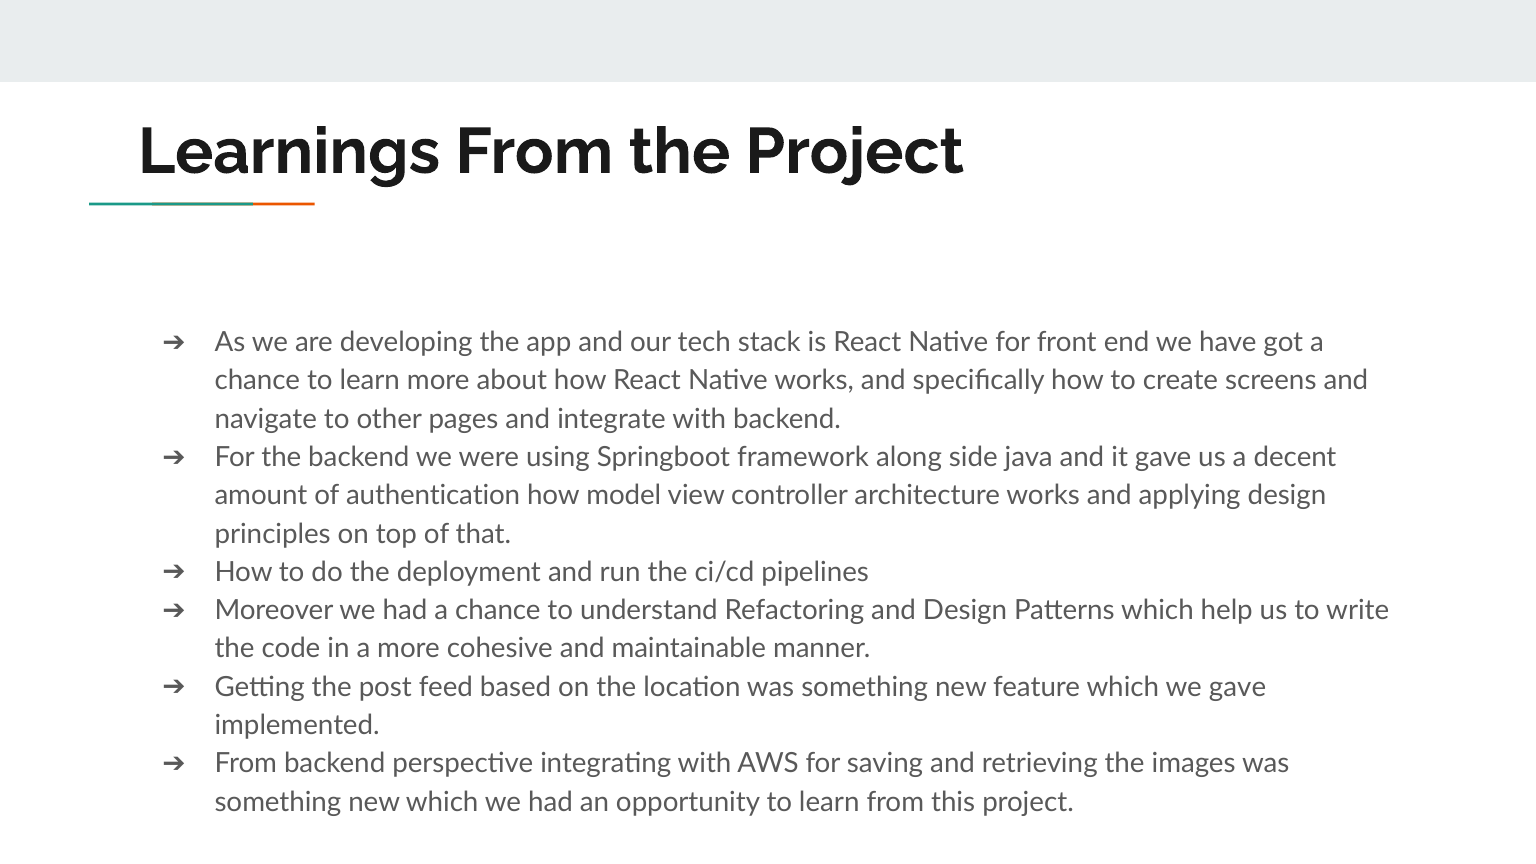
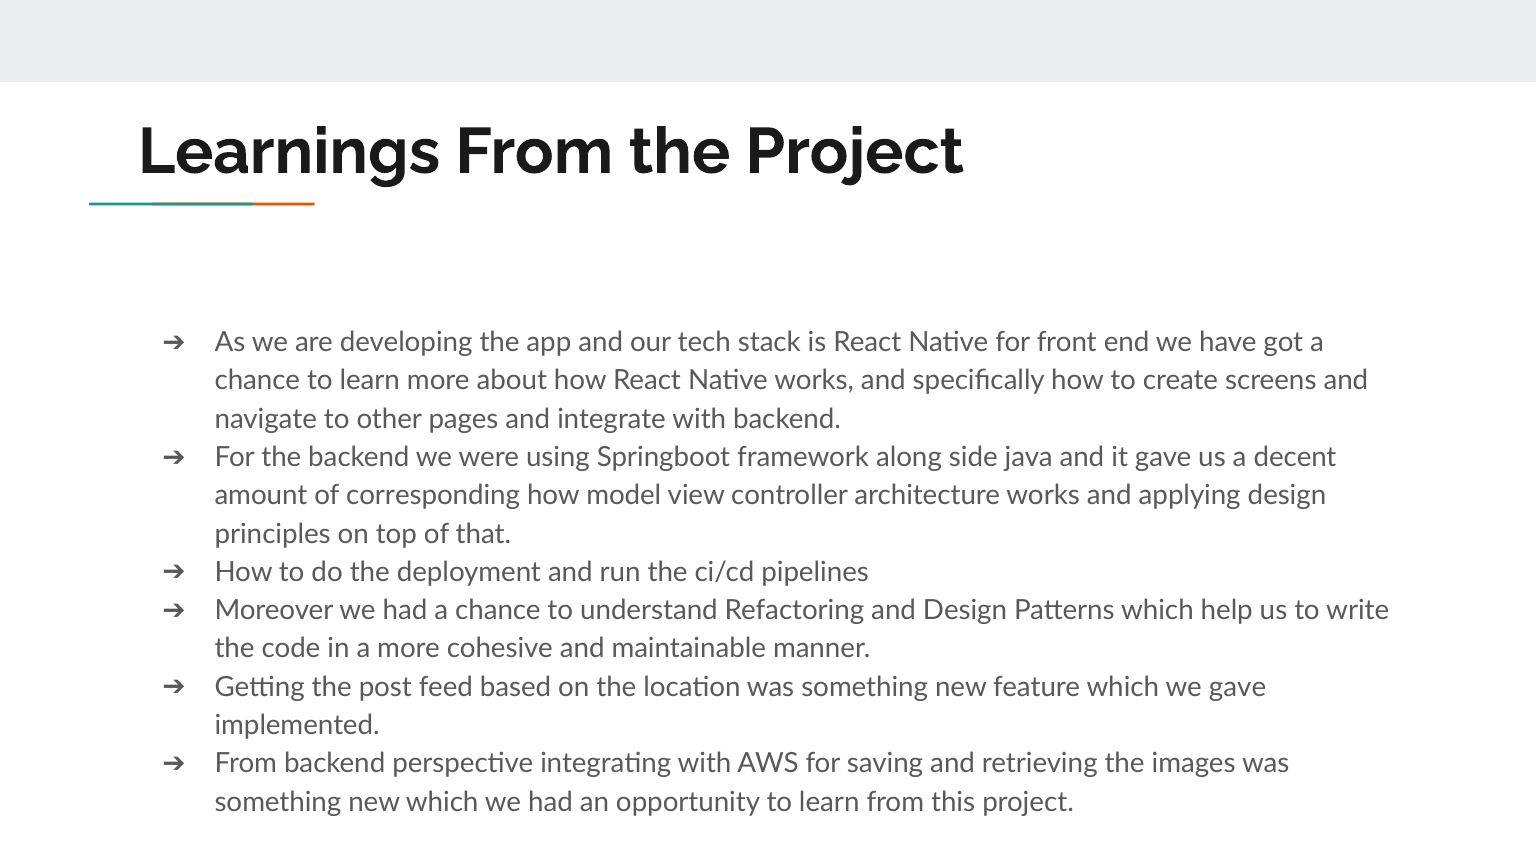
authentication: authentication -> corresponding
